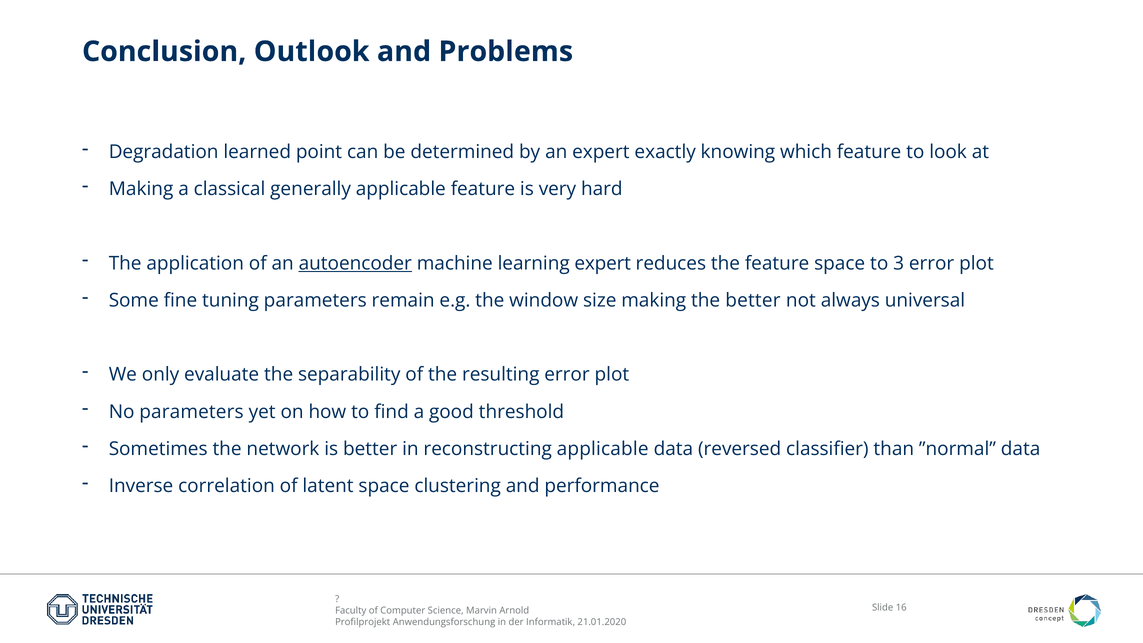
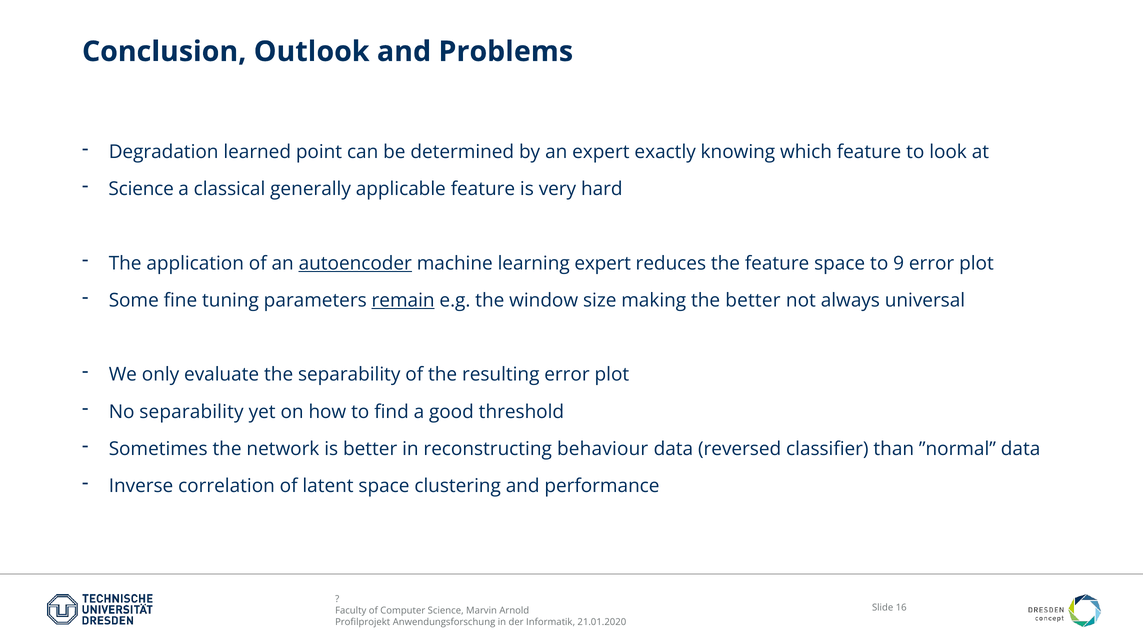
Making at (141, 189): Making -> Science
3: 3 -> 9
remain underline: none -> present
No parameters: parameters -> separability
reconstructing applicable: applicable -> behaviour
